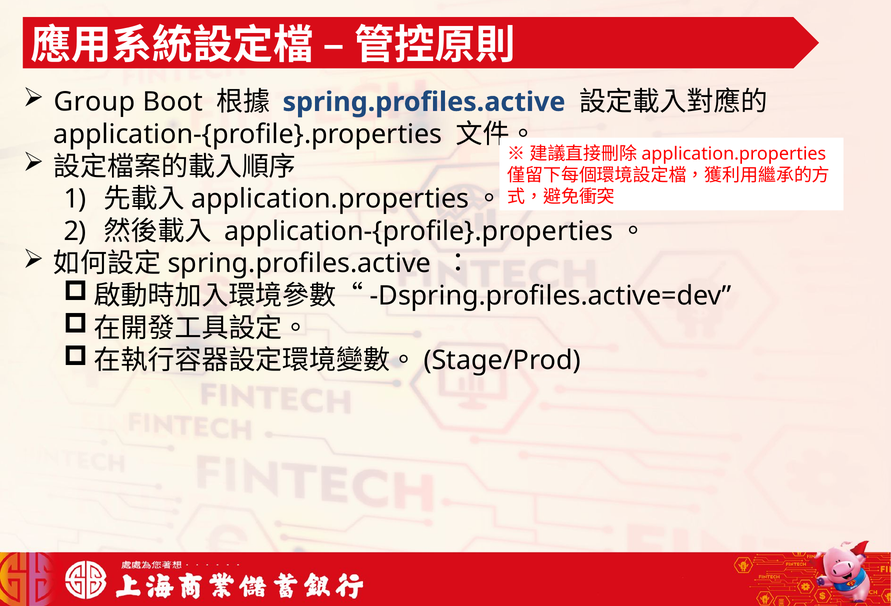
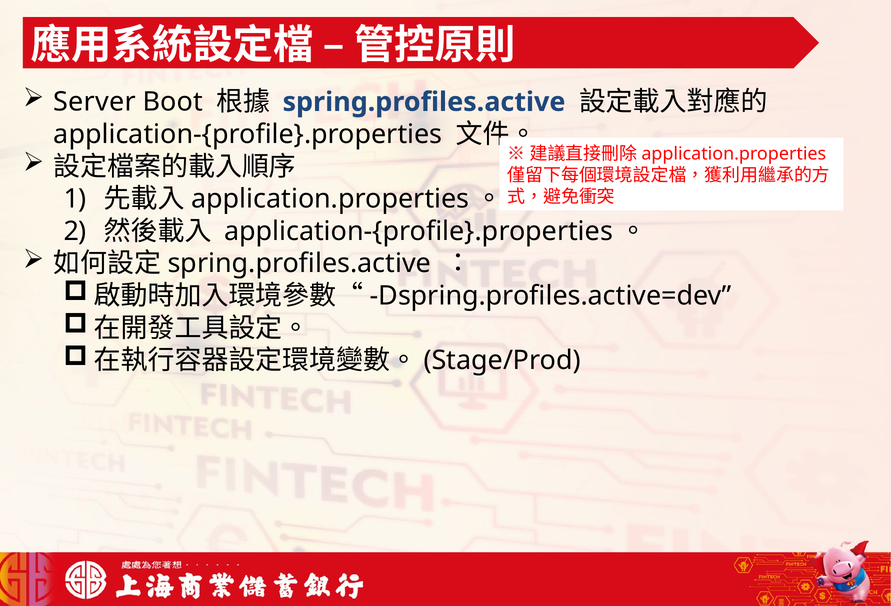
Group: Group -> Server
